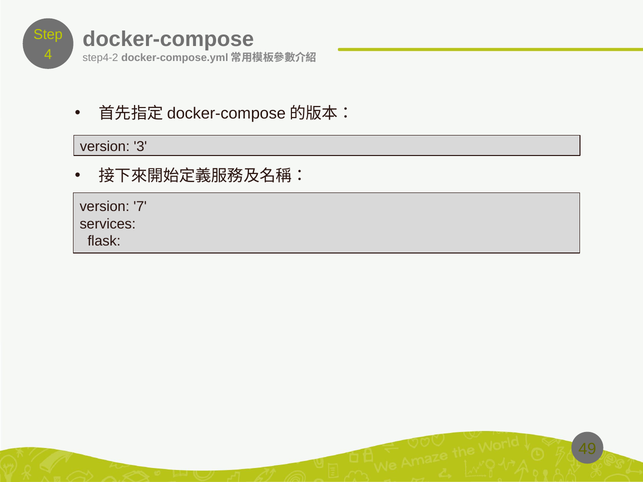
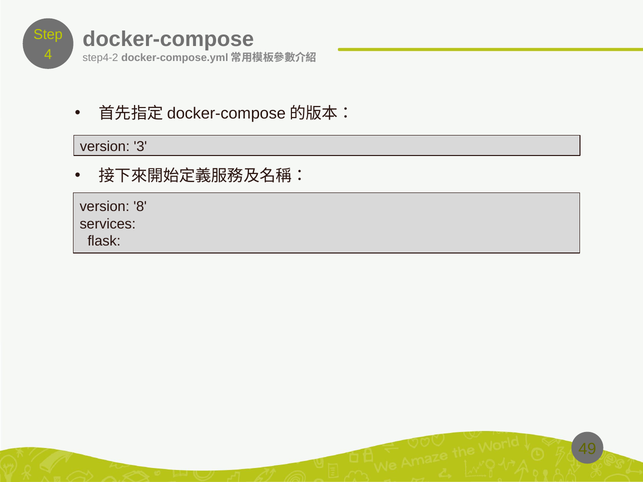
7: 7 -> 8
